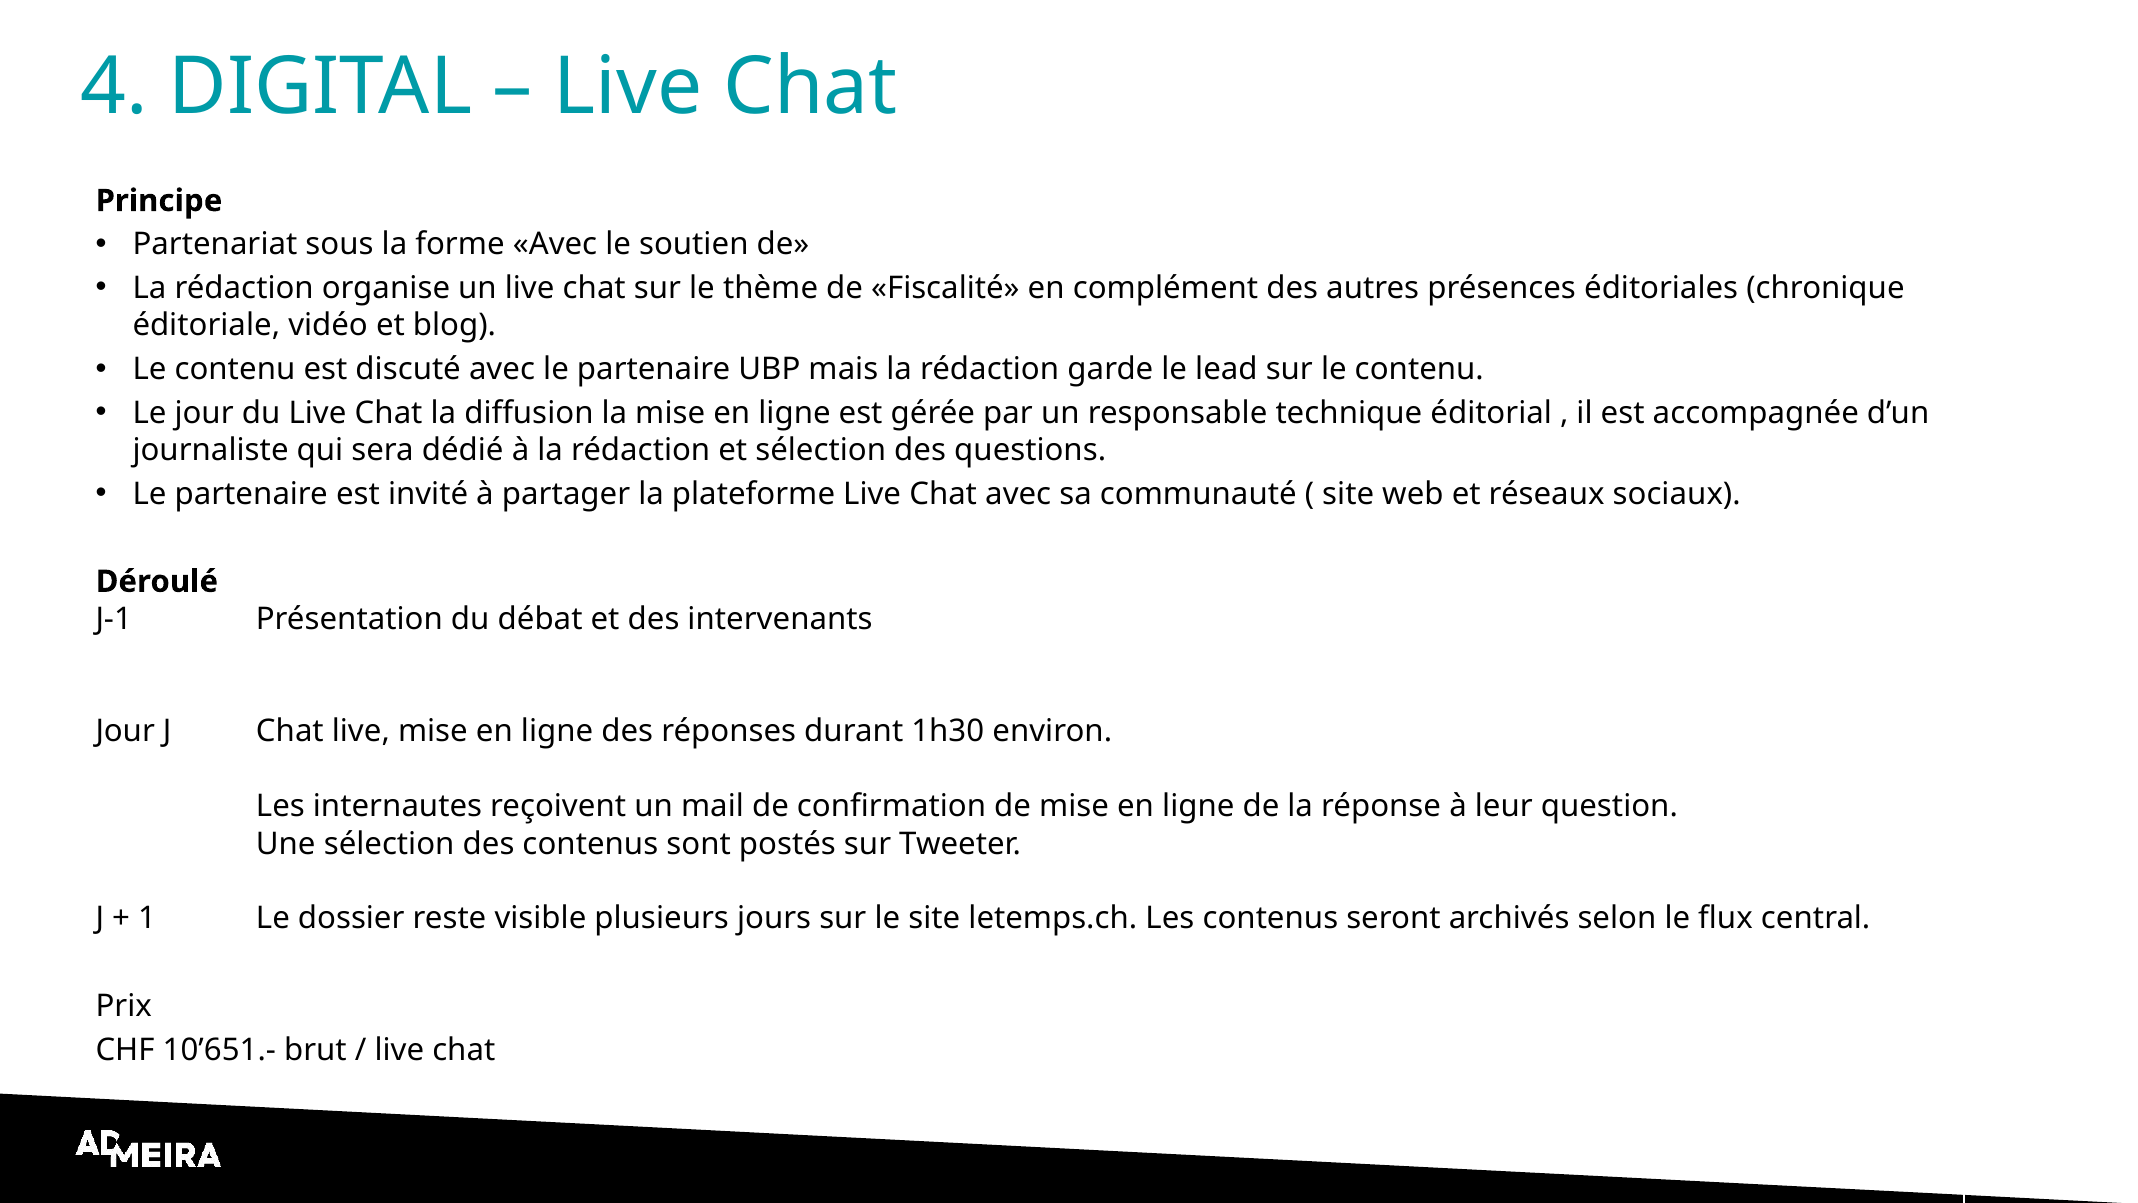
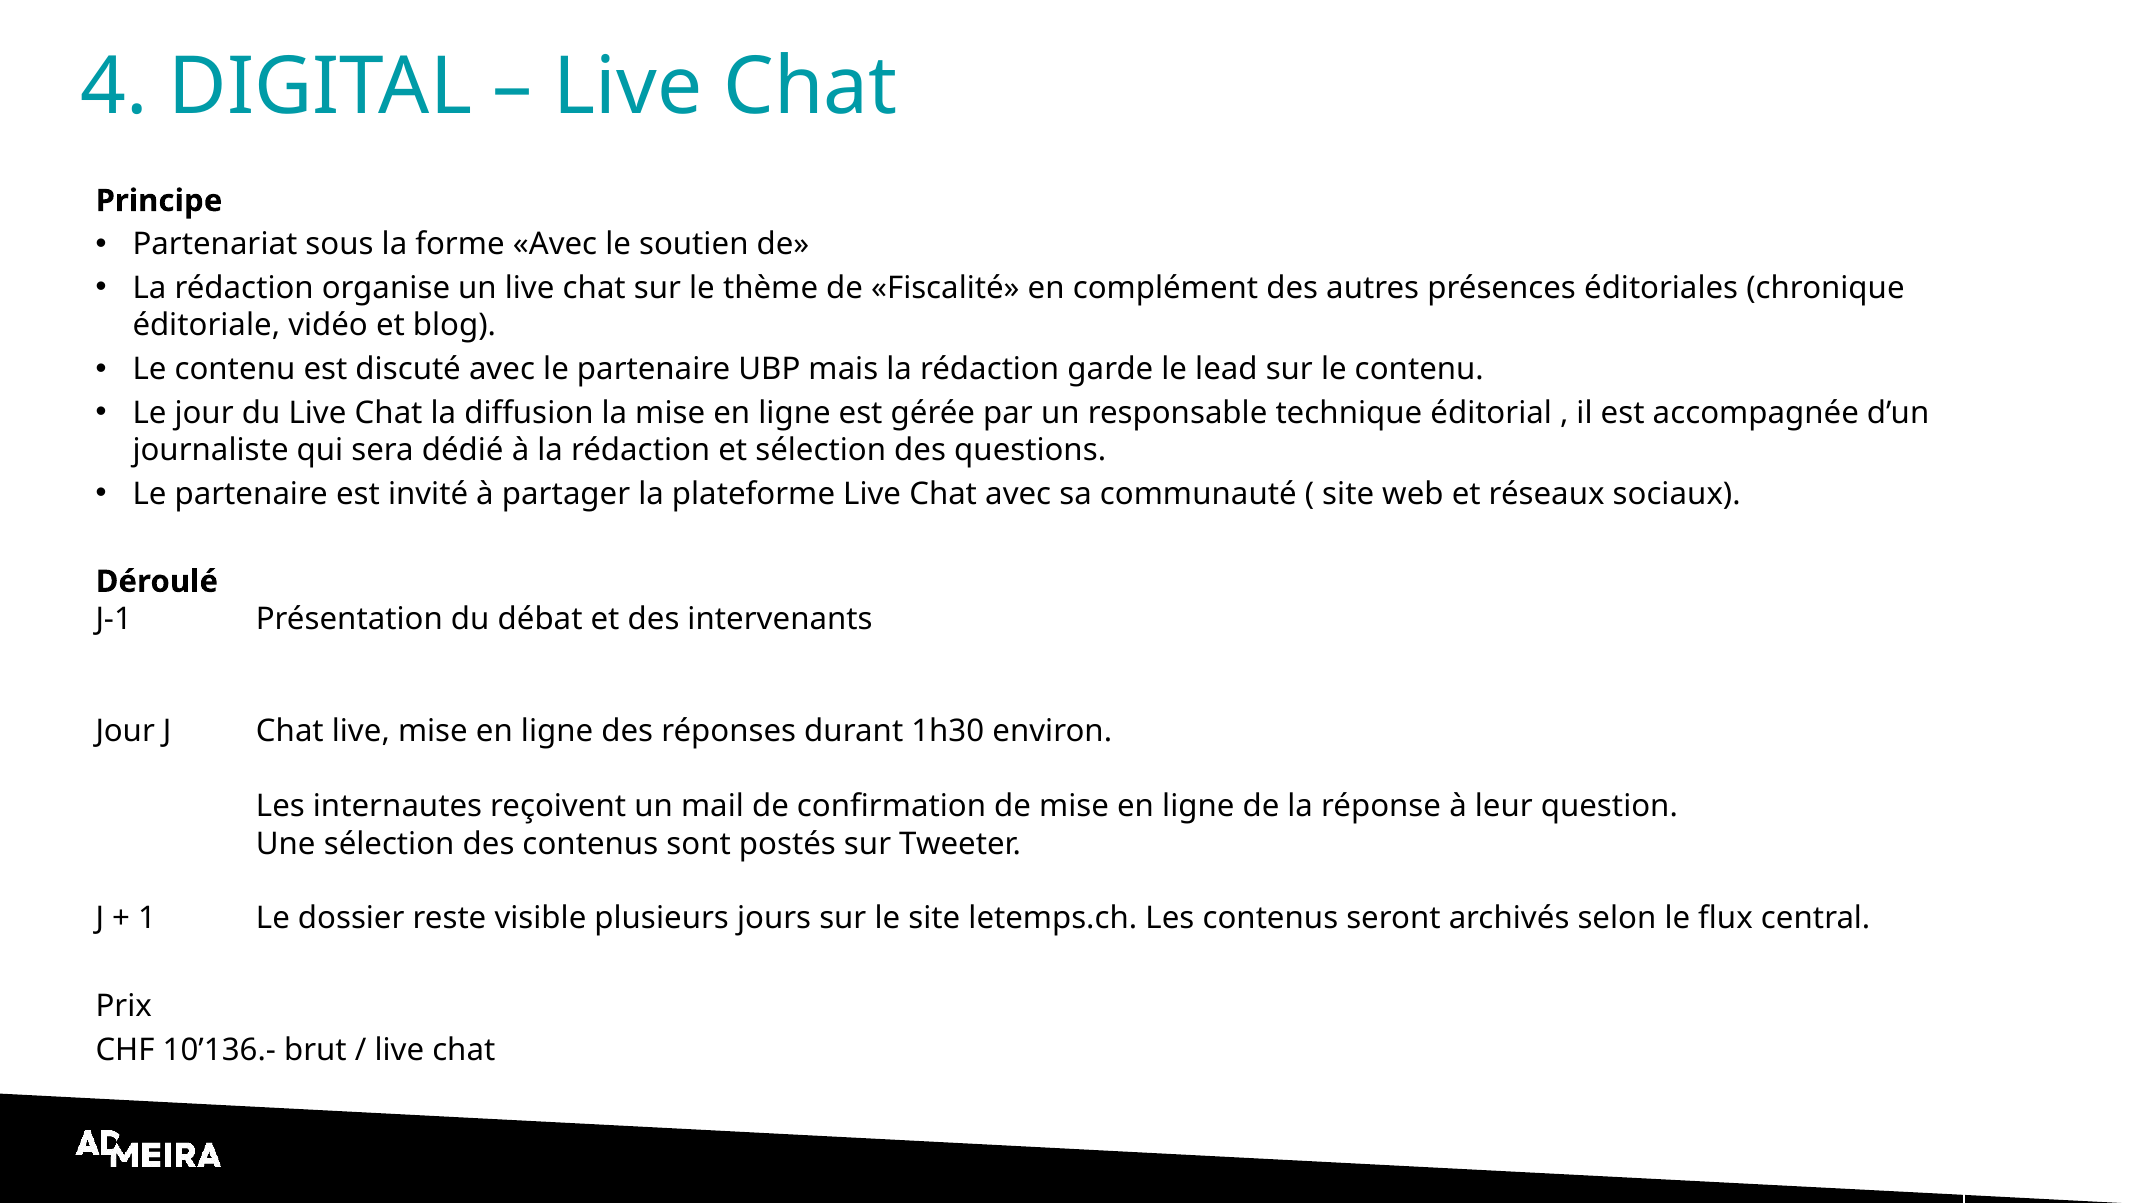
10’651.-: 10’651.- -> 10’136.-
